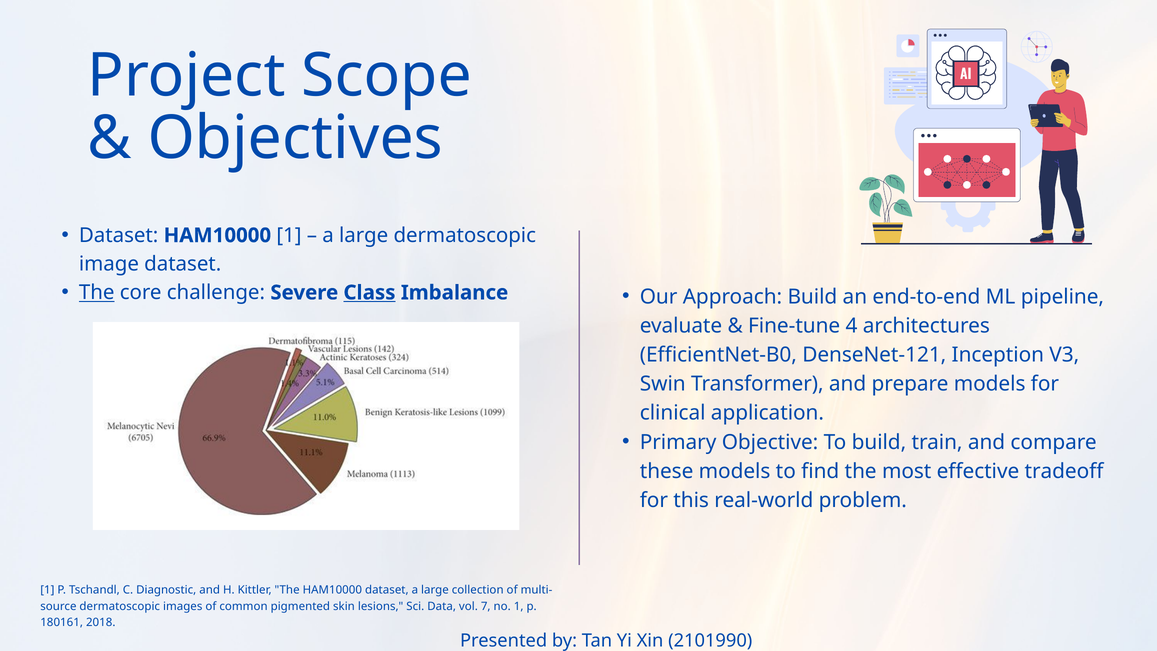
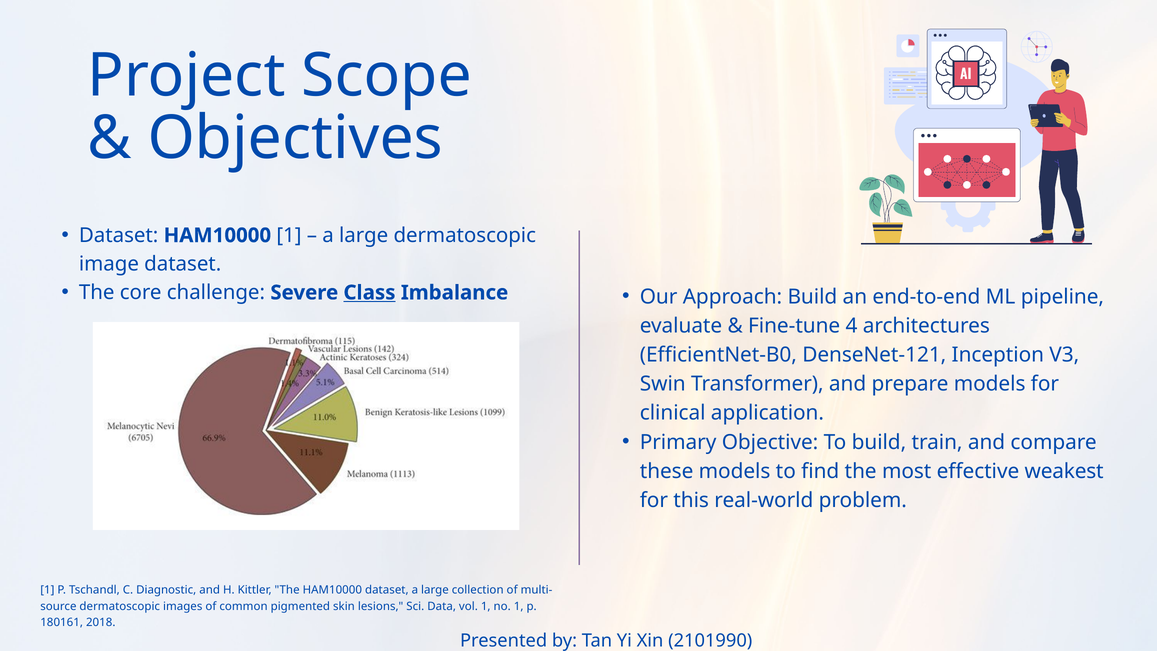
The at (97, 293) underline: present -> none
tradeoff: tradeoff -> weakest
vol 7: 7 -> 1
